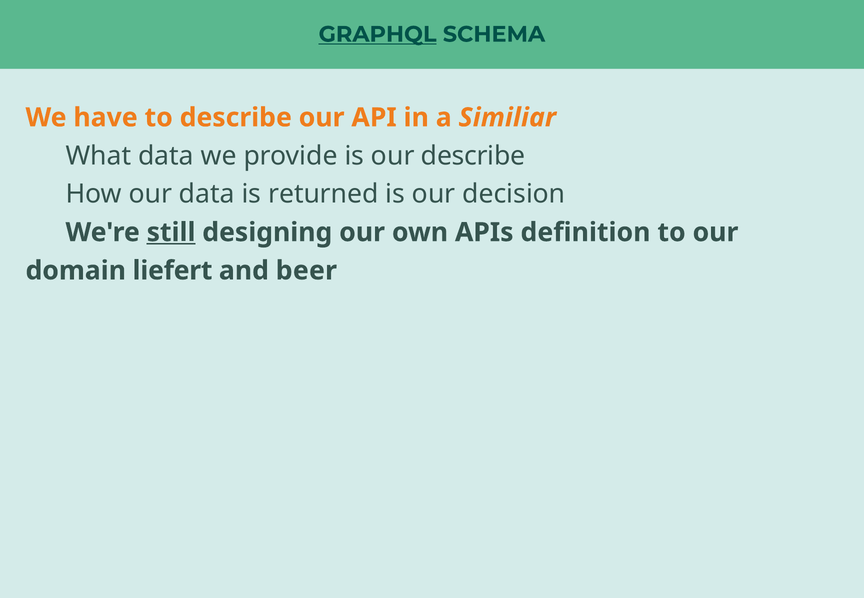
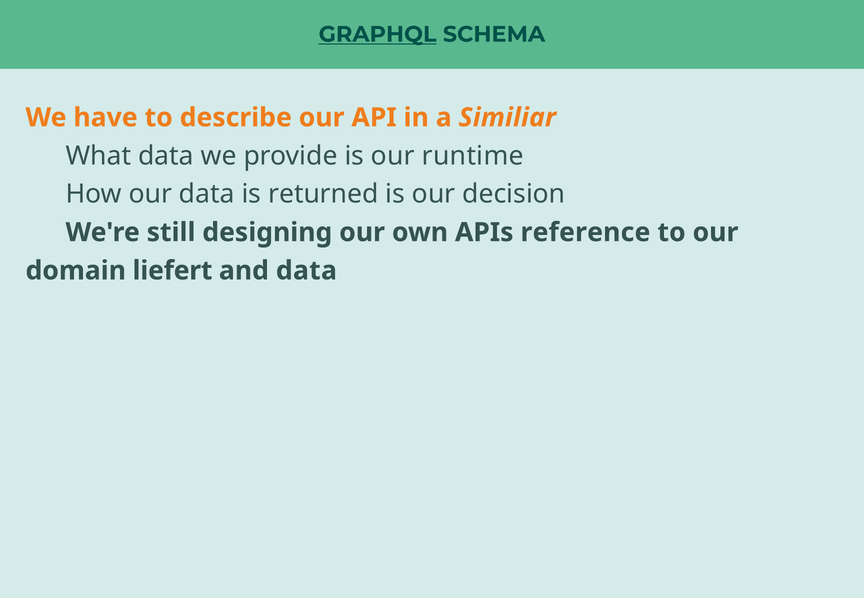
our describe: describe -> runtime
still underline: present -> none
definition: definition -> reference
and beer: beer -> data
